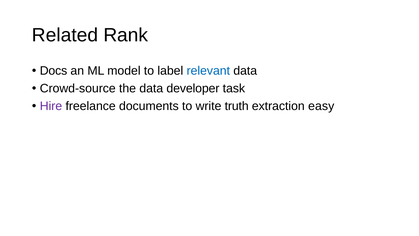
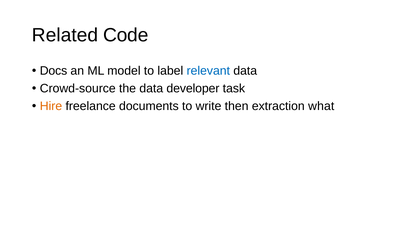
Rank: Rank -> Code
Hire colour: purple -> orange
truth: truth -> then
easy: easy -> what
